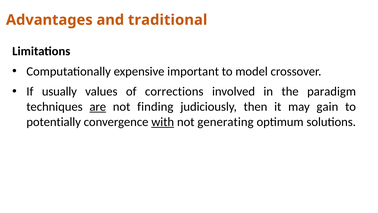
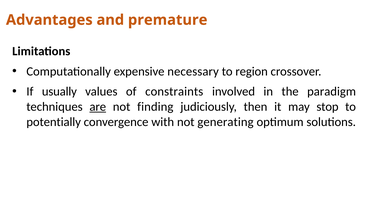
traditional: traditional -> premature
important: important -> necessary
model: model -> region
corrections: corrections -> constraints
gain: gain -> stop
with underline: present -> none
